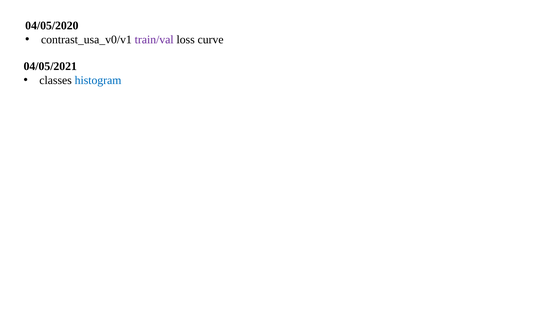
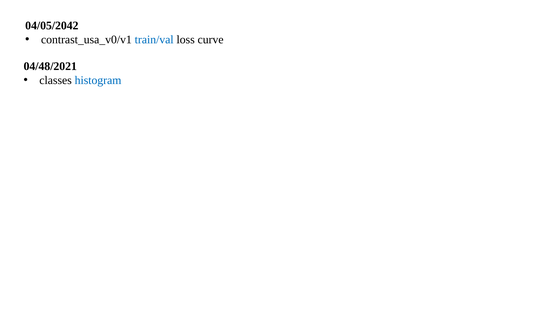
04/05/2020: 04/05/2020 -> 04/05/2042
train/val colour: purple -> blue
04/05/2021: 04/05/2021 -> 04/48/2021
